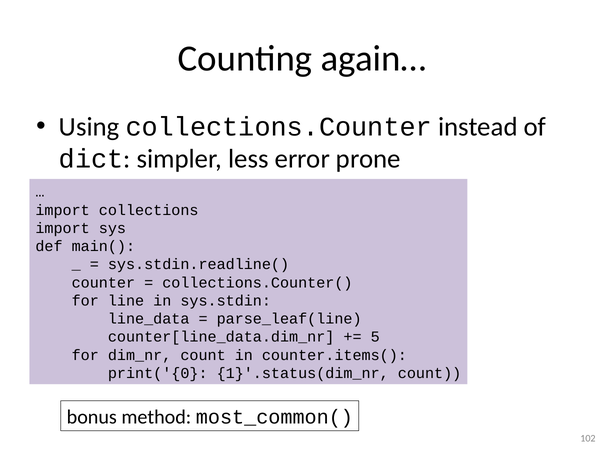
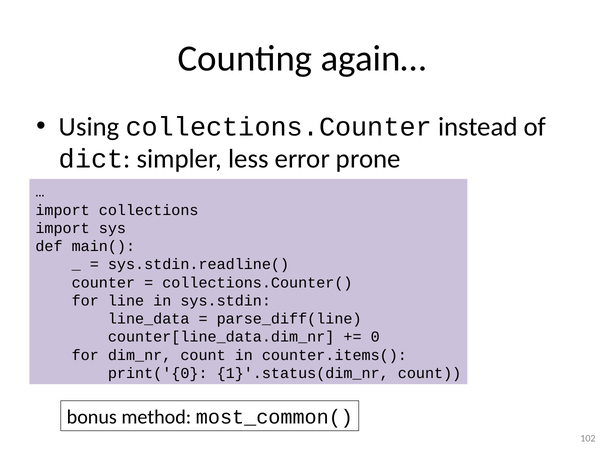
parse_leaf(line: parse_leaf(line -> parse_diff(line
5: 5 -> 0
